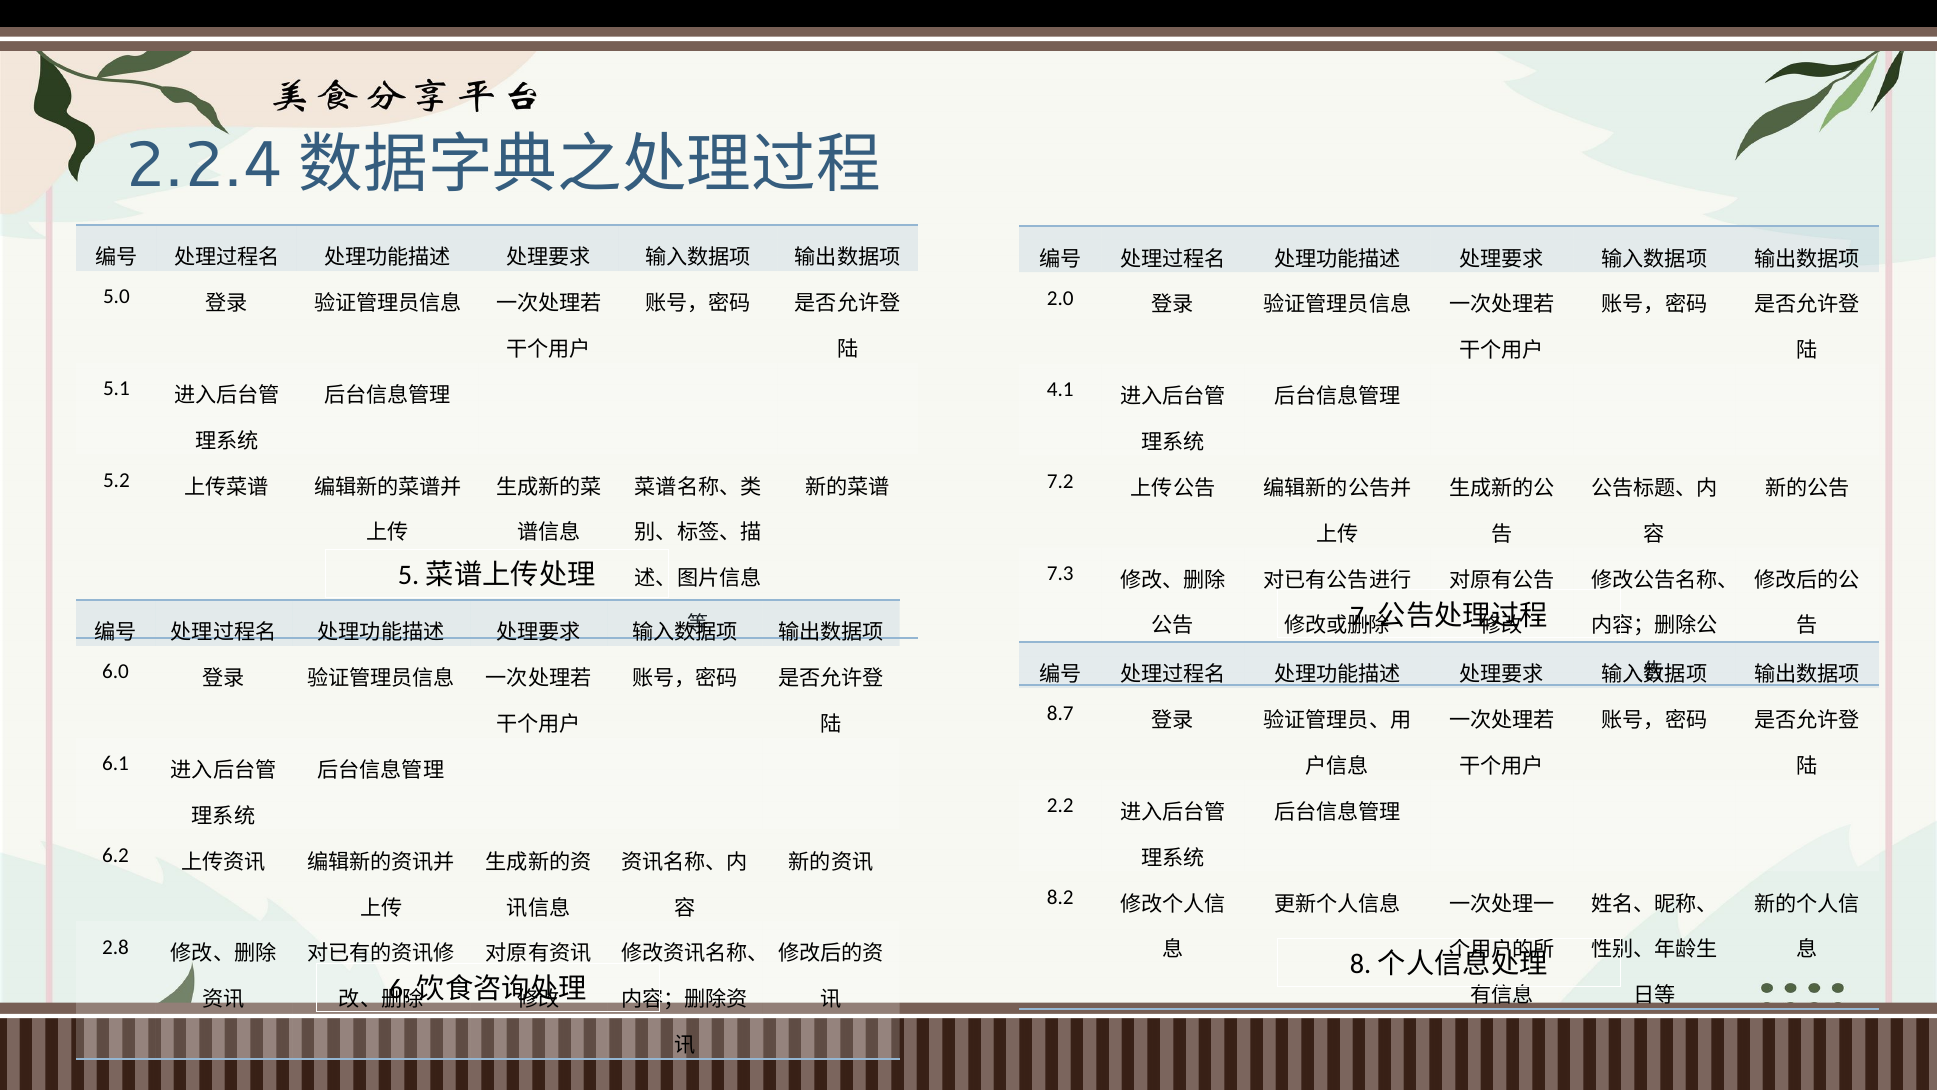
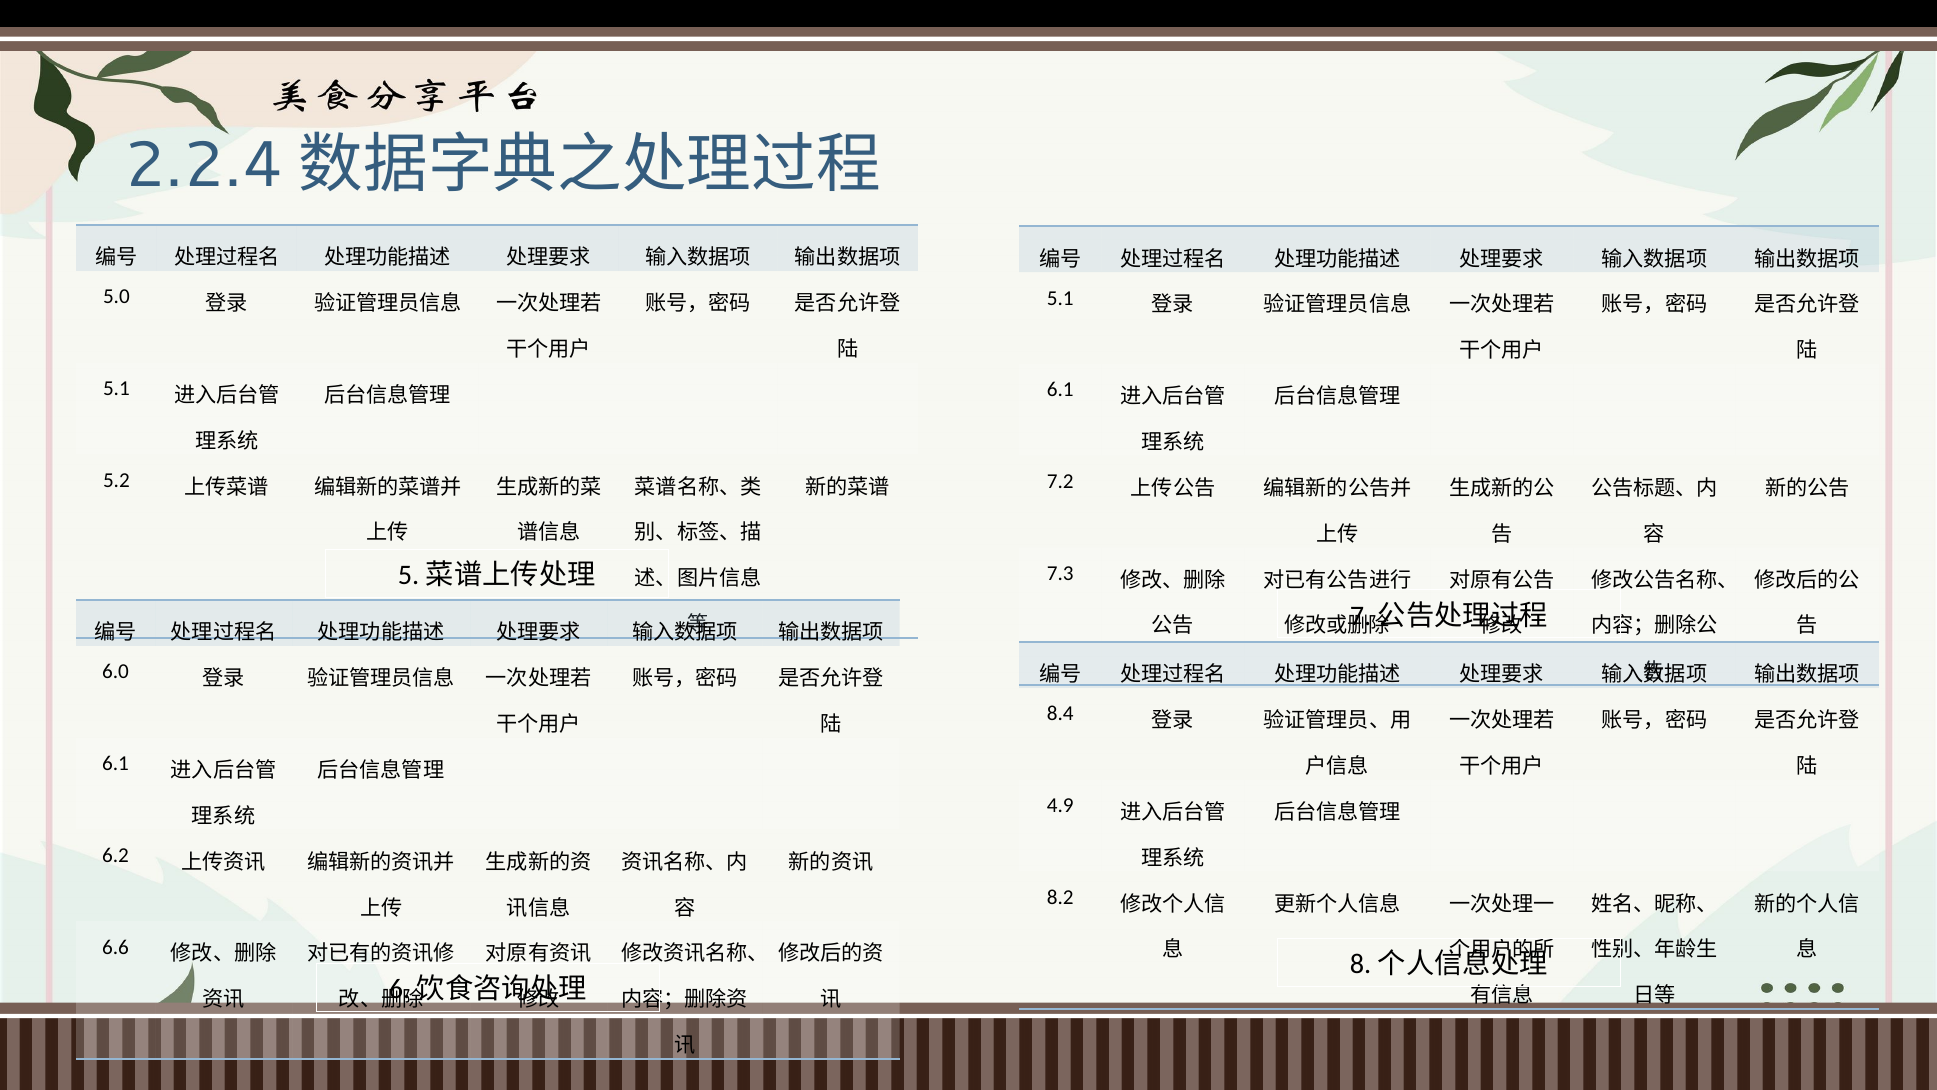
2.0 at (1060, 298): 2.0 -> 5.1
4.1 at (1060, 390): 4.1 -> 6.1
8.7: 8.7 -> 8.4
2.2: 2.2 -> 4.9
2.8: 2.8 -> 6.6
